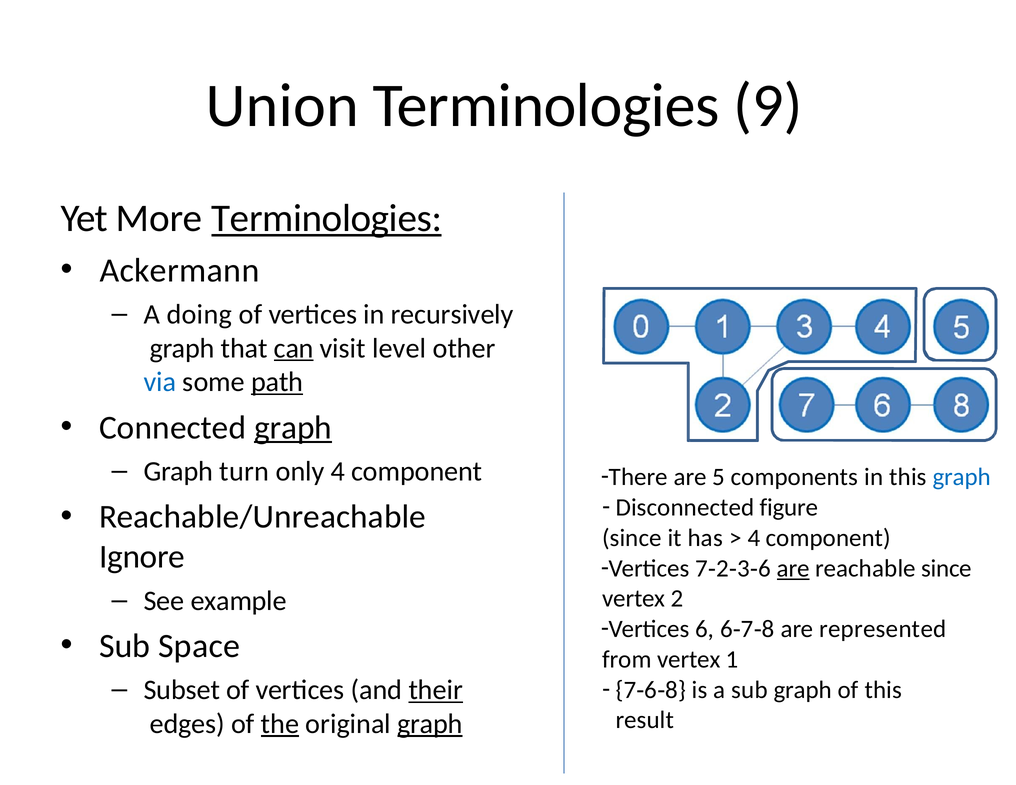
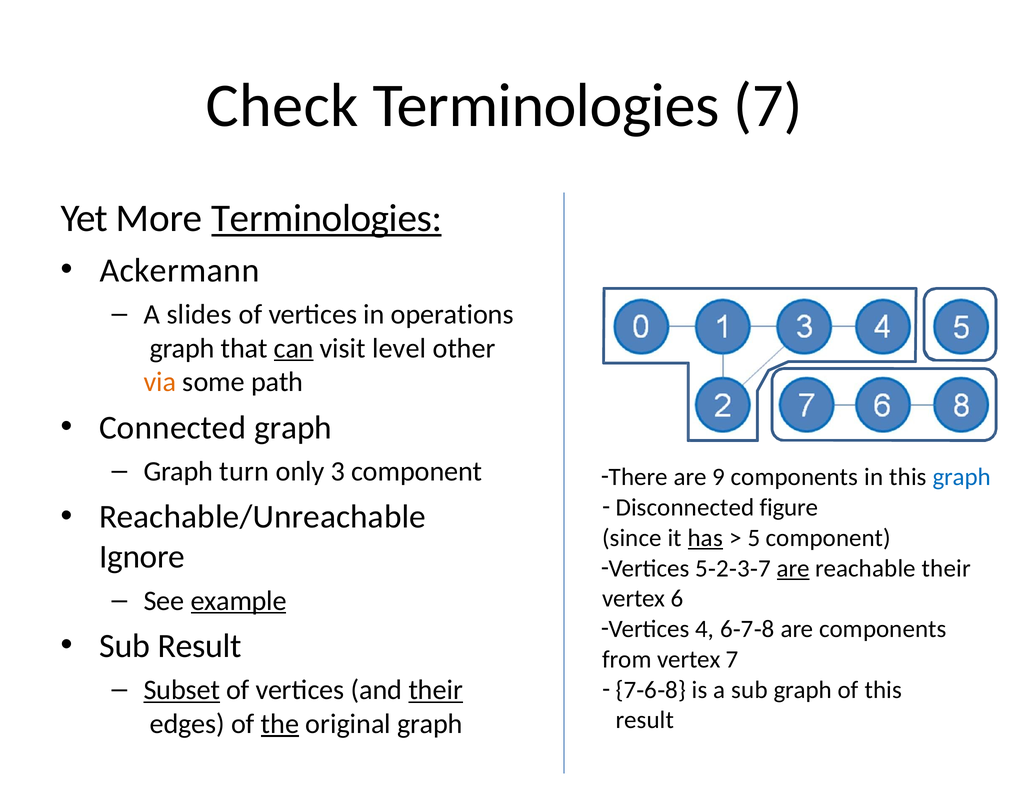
Union: Union -> Check
Terminologies 9: 9 -> 7
doing: doing -> slides
recursively: recursively -> operations
via colour: blue -> orange
path underline: present -> none
graph at (293, 428) underline: present -> none
only 4: 4 -> 3
5: 5 -> 9
has underline: none -> present
4 at (754, 538): 4 -> 5
7 at (701, 568): 7 -> 5
3 6: 6 -> 7
reachable since: since -> their
example underline: none -> present
vertex 2: 2 -> 6
6 at (705, 629): 6 -> 4
are represented: represented -> components
Sub Space: Space -> Result
vertex 1: 1 -> 7
Subset underline: none -> present
graph at (430, 724) underline: present -> none
